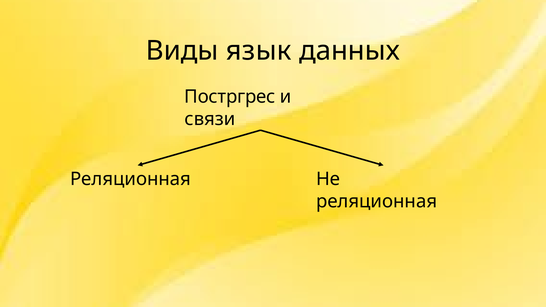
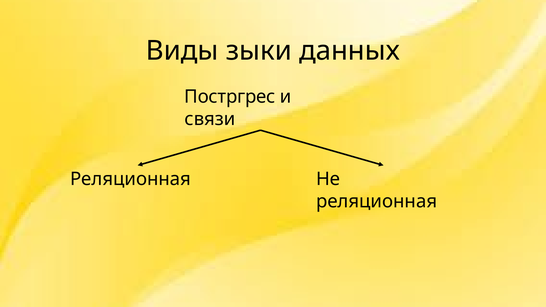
язык: язык -> зыки
